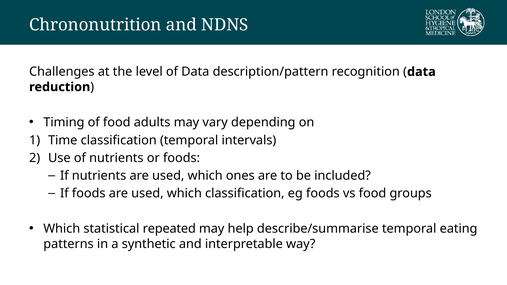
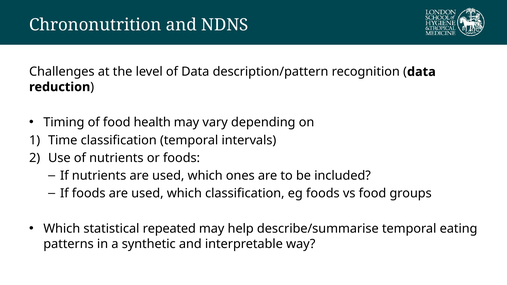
adults: adults -> health
